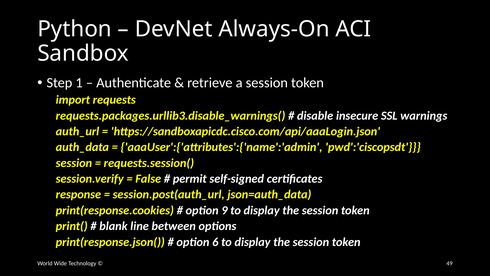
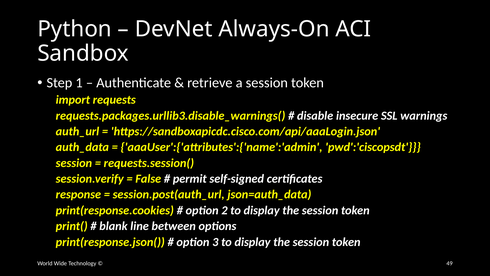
9: 9 -> 2
6: 6 -> 3
